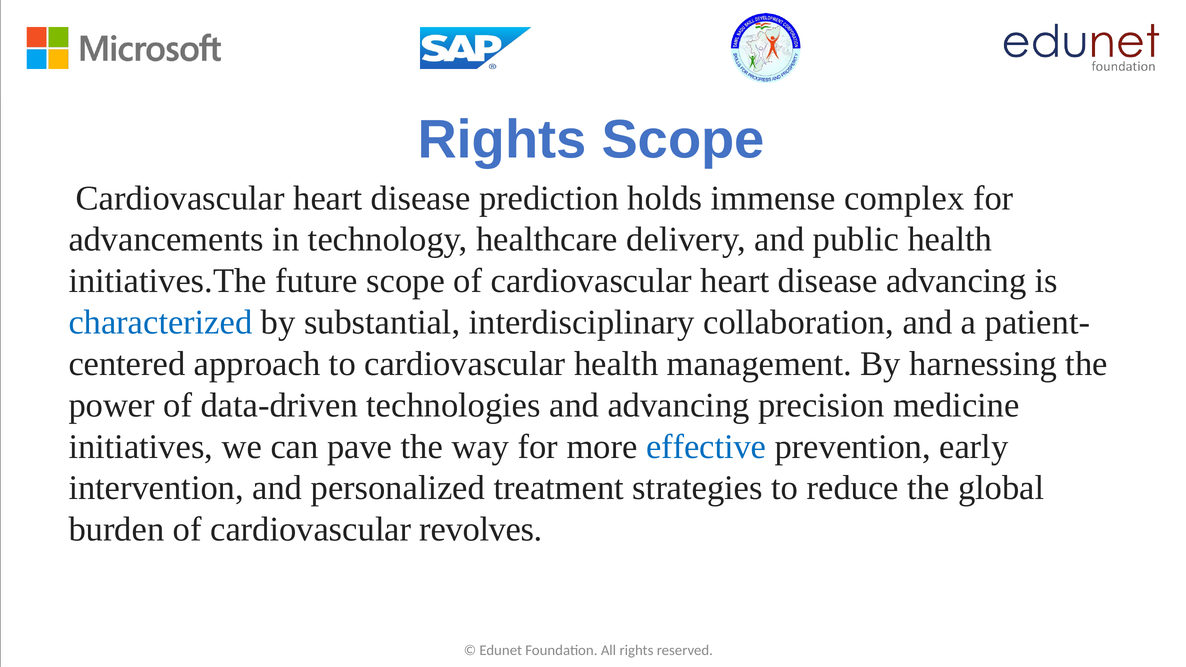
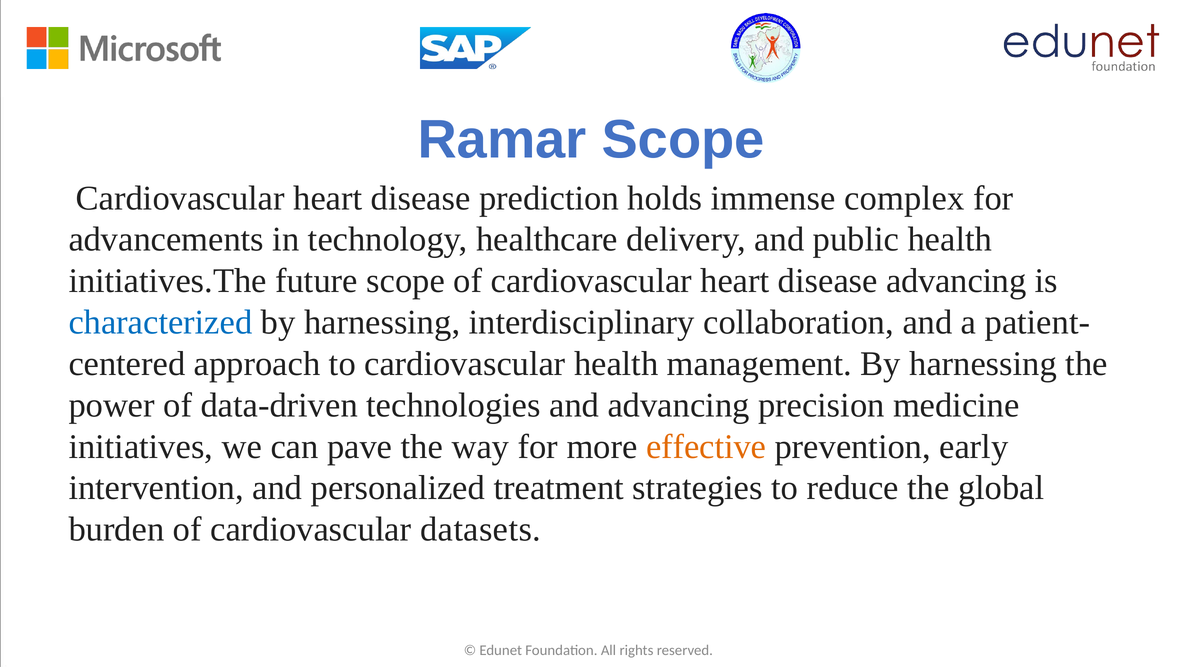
Rights at (502, 140): Rights -> Ramar
substantial at (382, 322): substantial -> harnessing
effective colour: blue -> orange
revolves: revolves -> datasets
